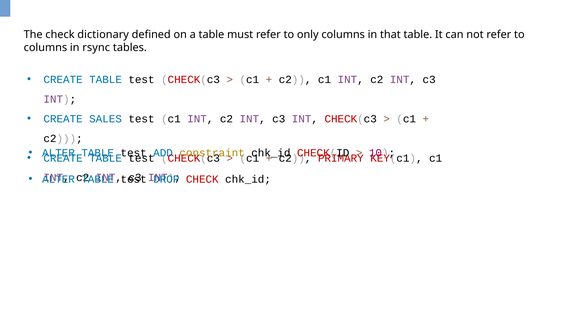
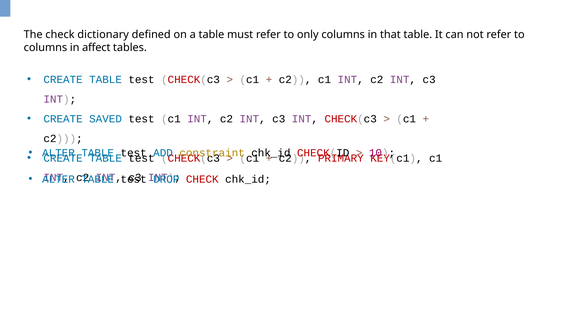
rsync: rsync -> affect
SALES: SALES -> SAVED
